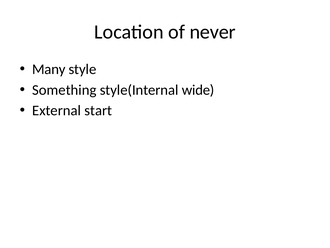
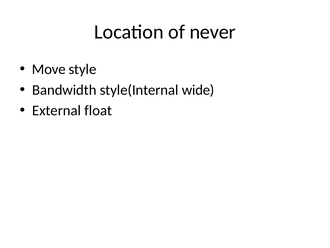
Many: Many -> Move
Something: Something -> Bandwidth
start: start -> float
